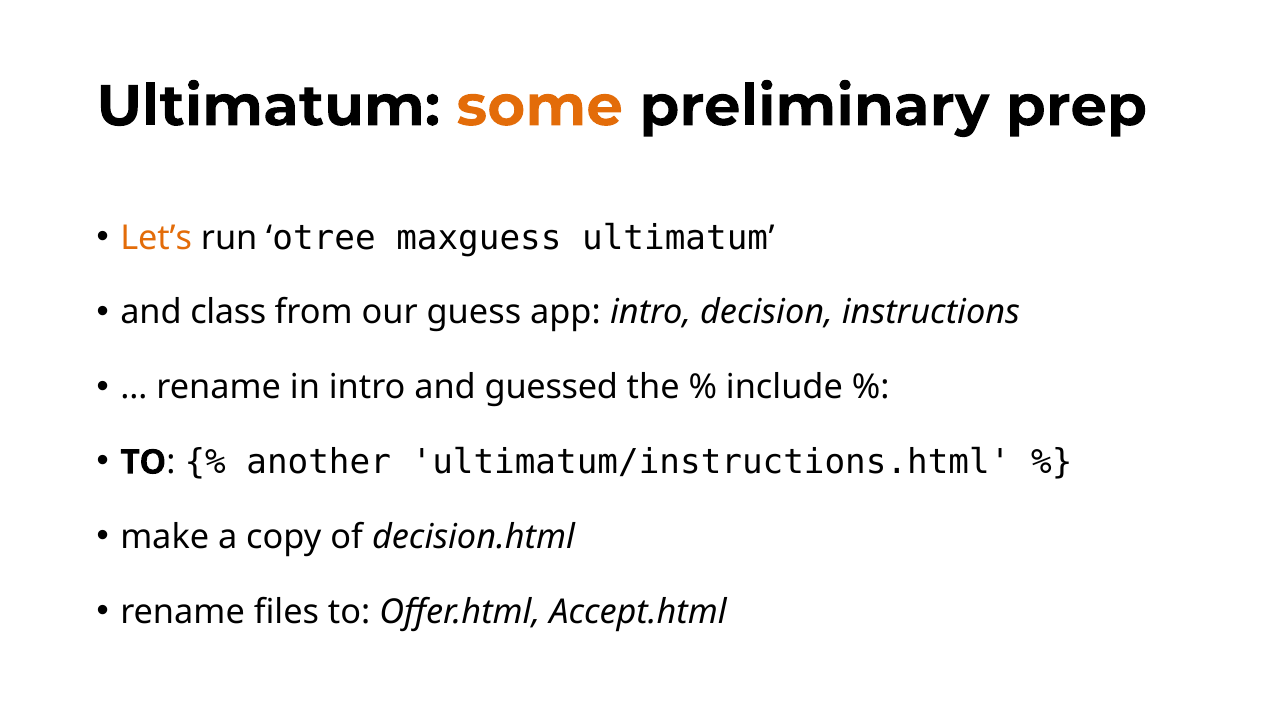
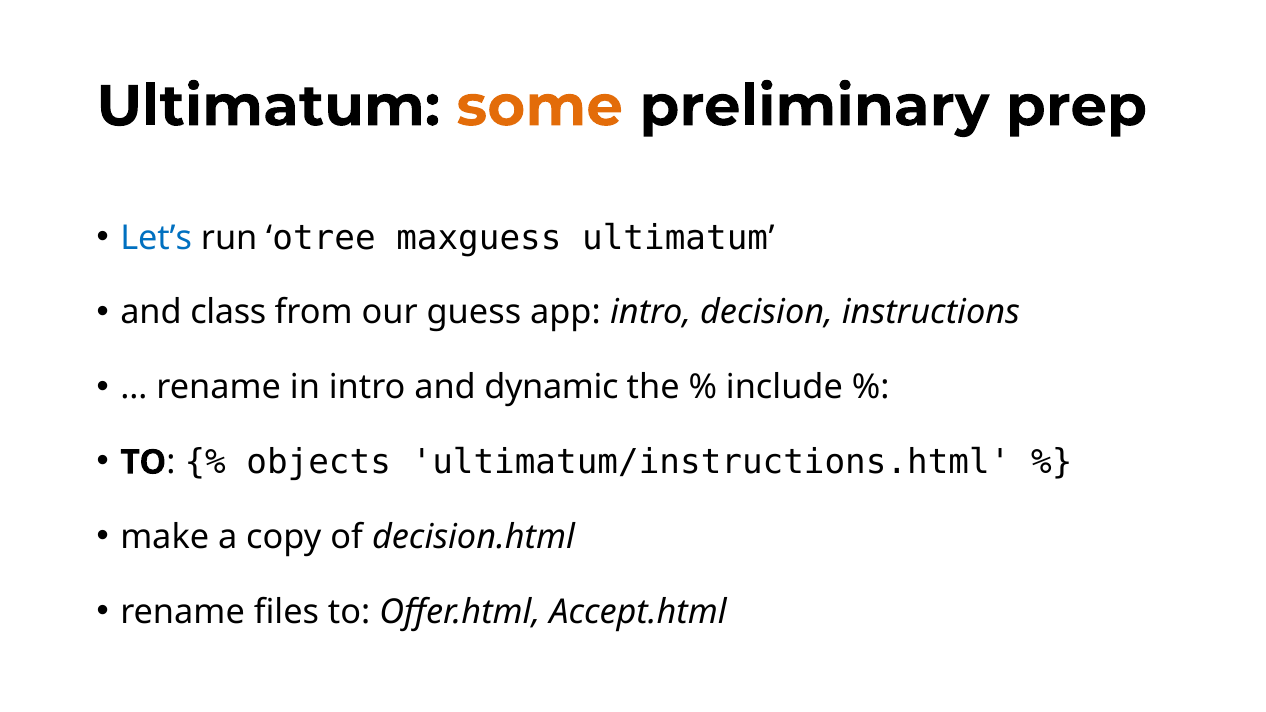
Let’s colour: orange -> blue
guessed: guessed -> dynamic
another: another -> objects
